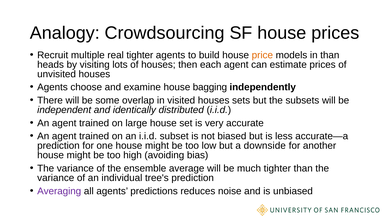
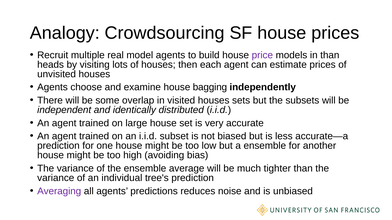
real tighter: tighter -> model
price colour: orange -> purple
a downside: downside -> ensemble
